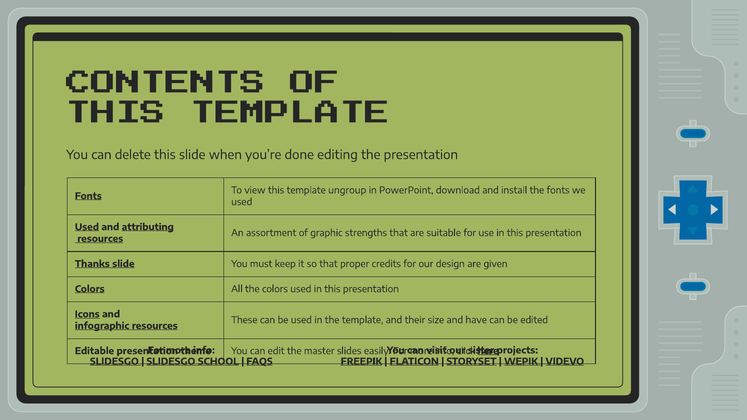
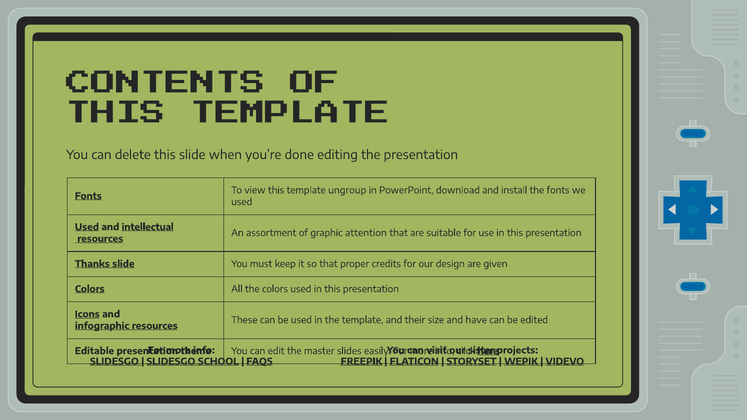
attributing: attributing -> intellectual
strengths: strengths -> attention
